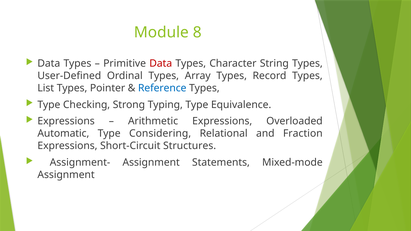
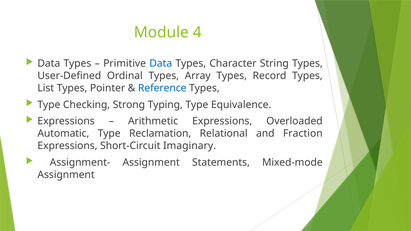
8: 8 -> 4
Data at (161, 63) colour: red -> blue
Considering: Considering -> Reclamation
Structures: Structures -> Imaginary
